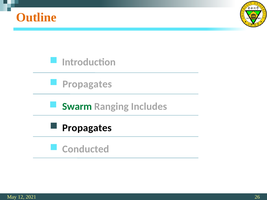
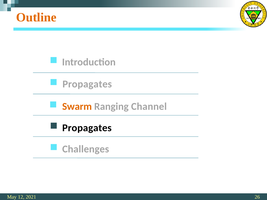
Swarm colour: green -> orange
Includes: Includes -> Channel
Conducted: Conducted -> Challenges
